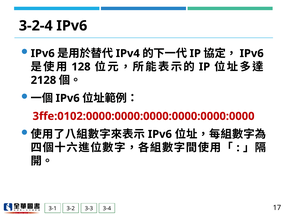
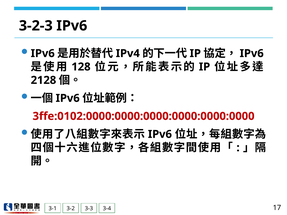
3-2-4: 3-2-4 -> 3-2-3
